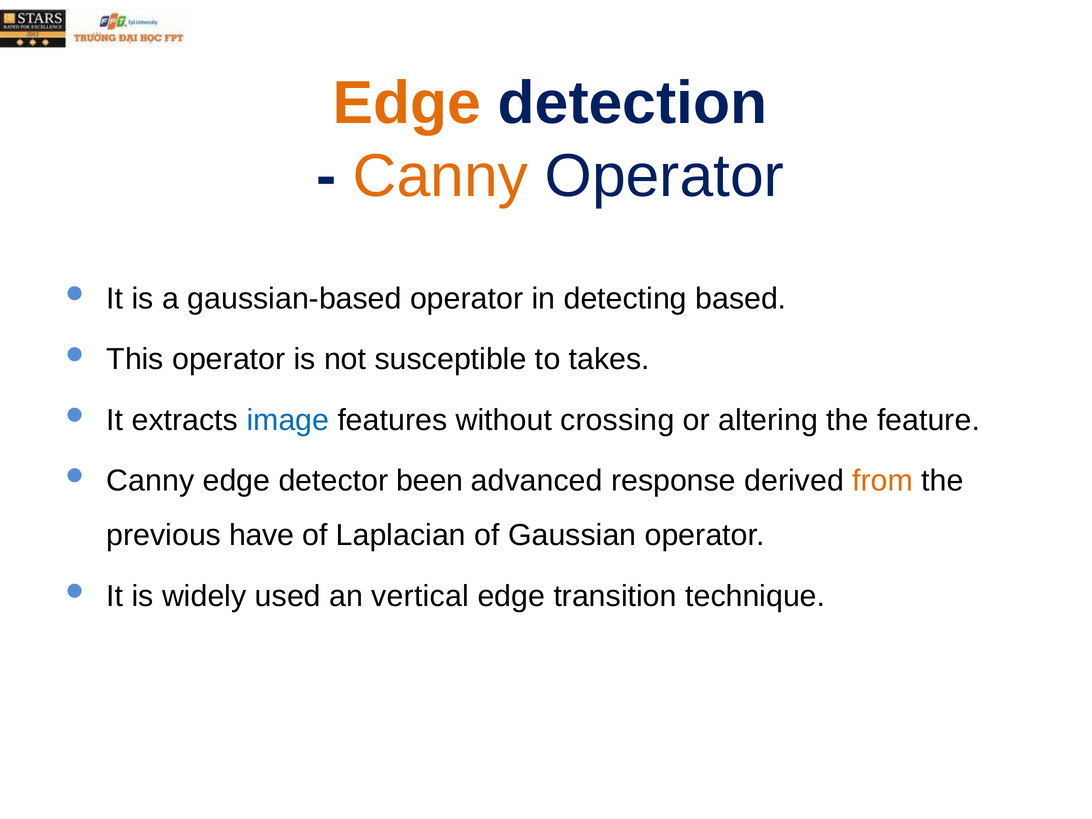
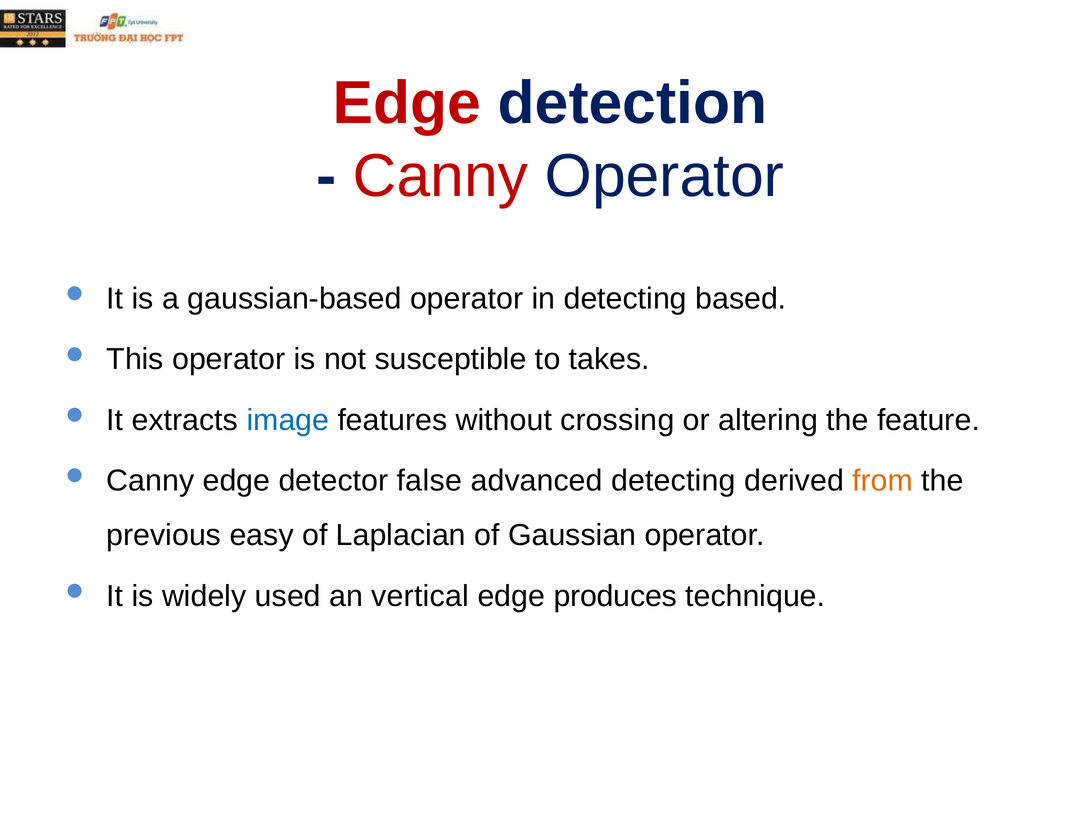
Edge at (407, 103) colour: orange -> red
Canny at (441, 176) colour: orange -> red
been: been -> false
advanced response: response -> detecting
have: have -> easy
transition: transition -> produces
